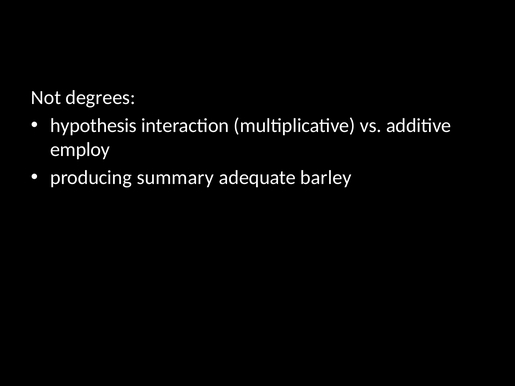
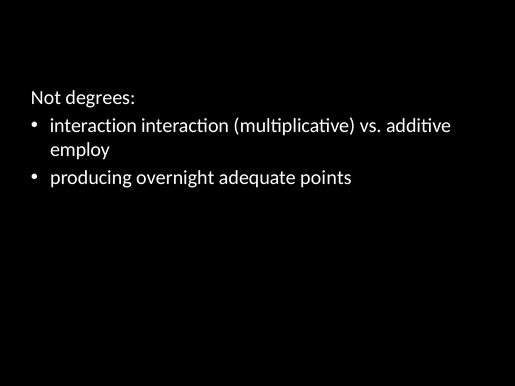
hypothesis at (93, 126): hypothesis -> interaction
summary: summary -> overnight
barley: barley -> points
